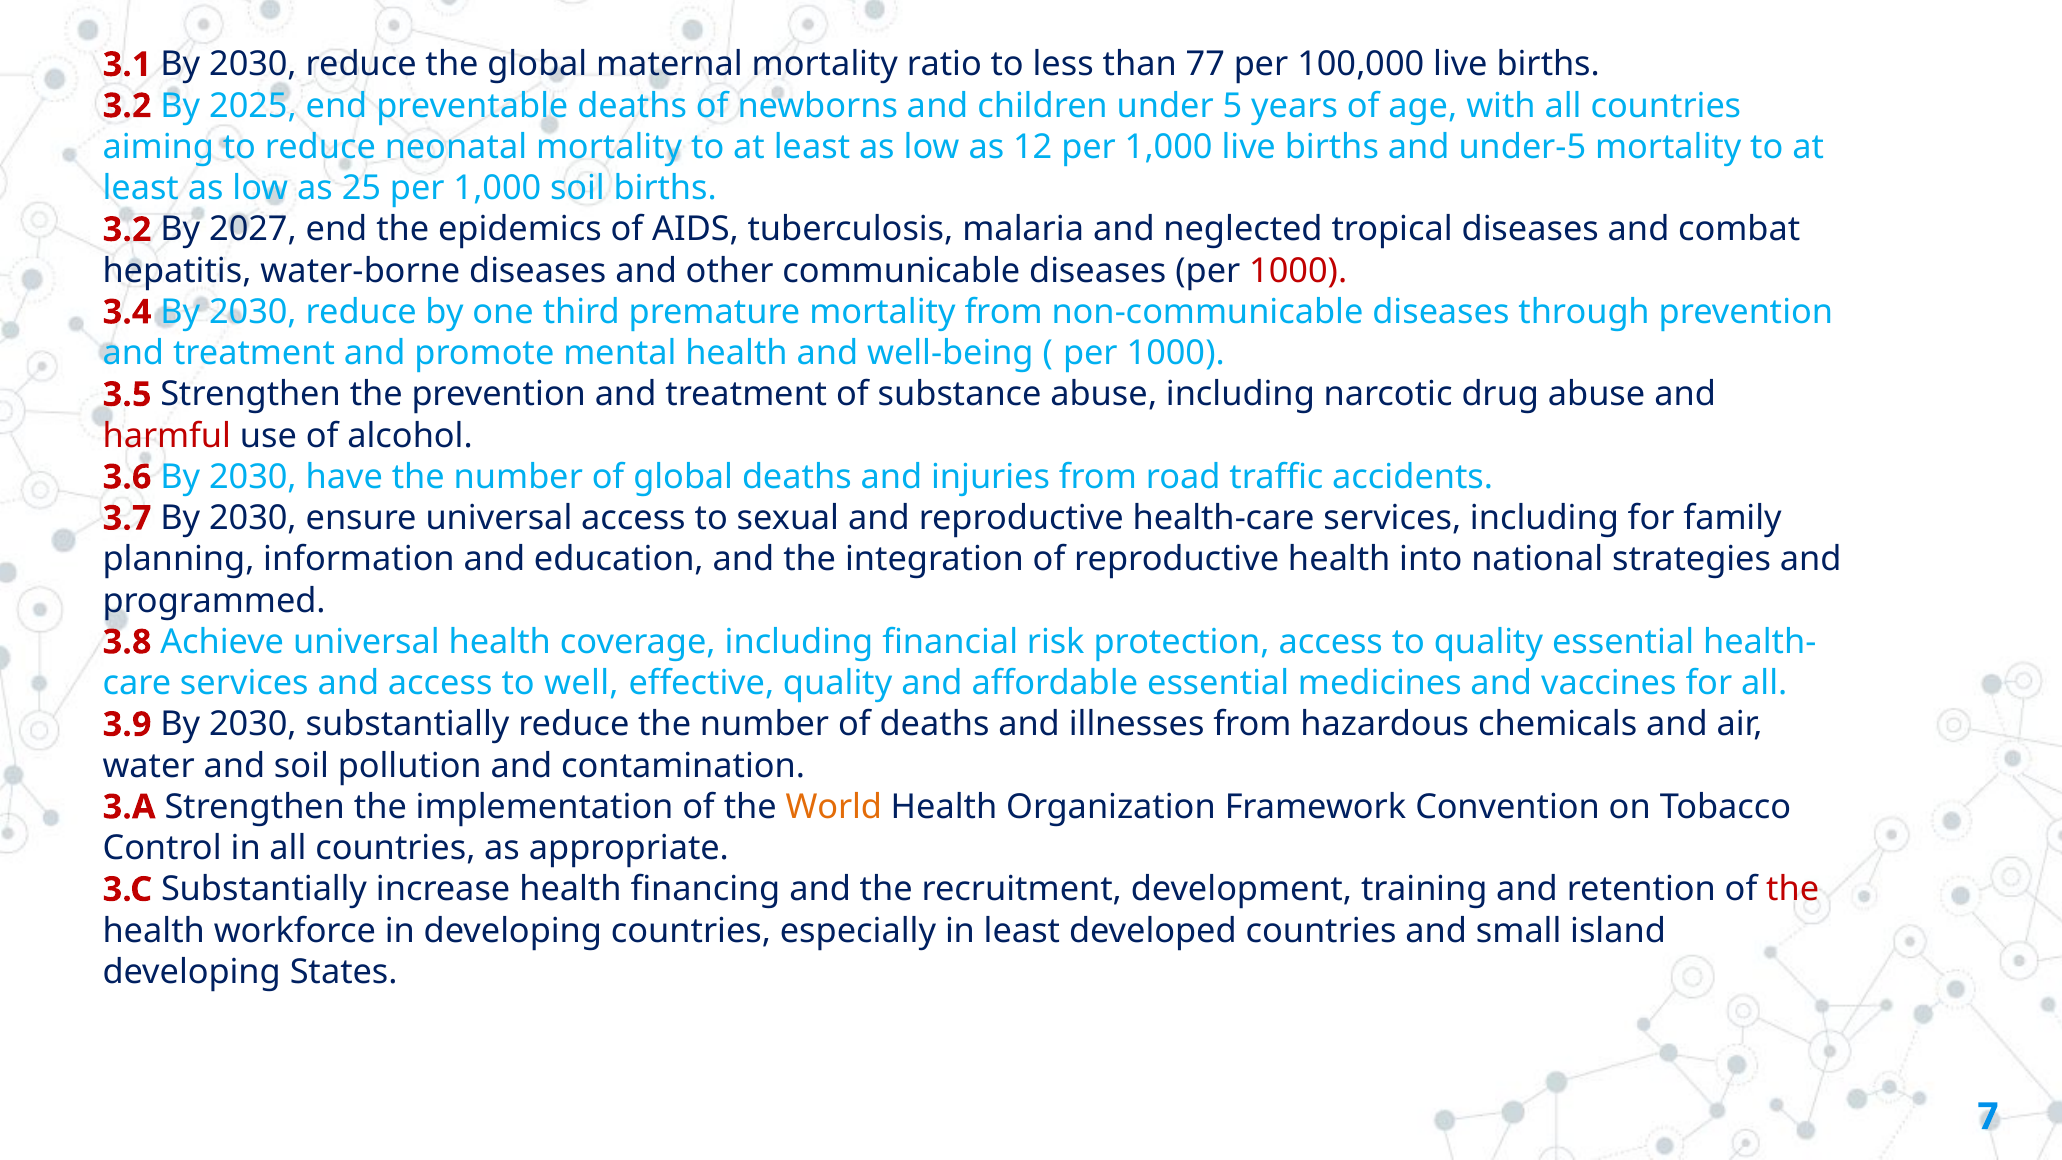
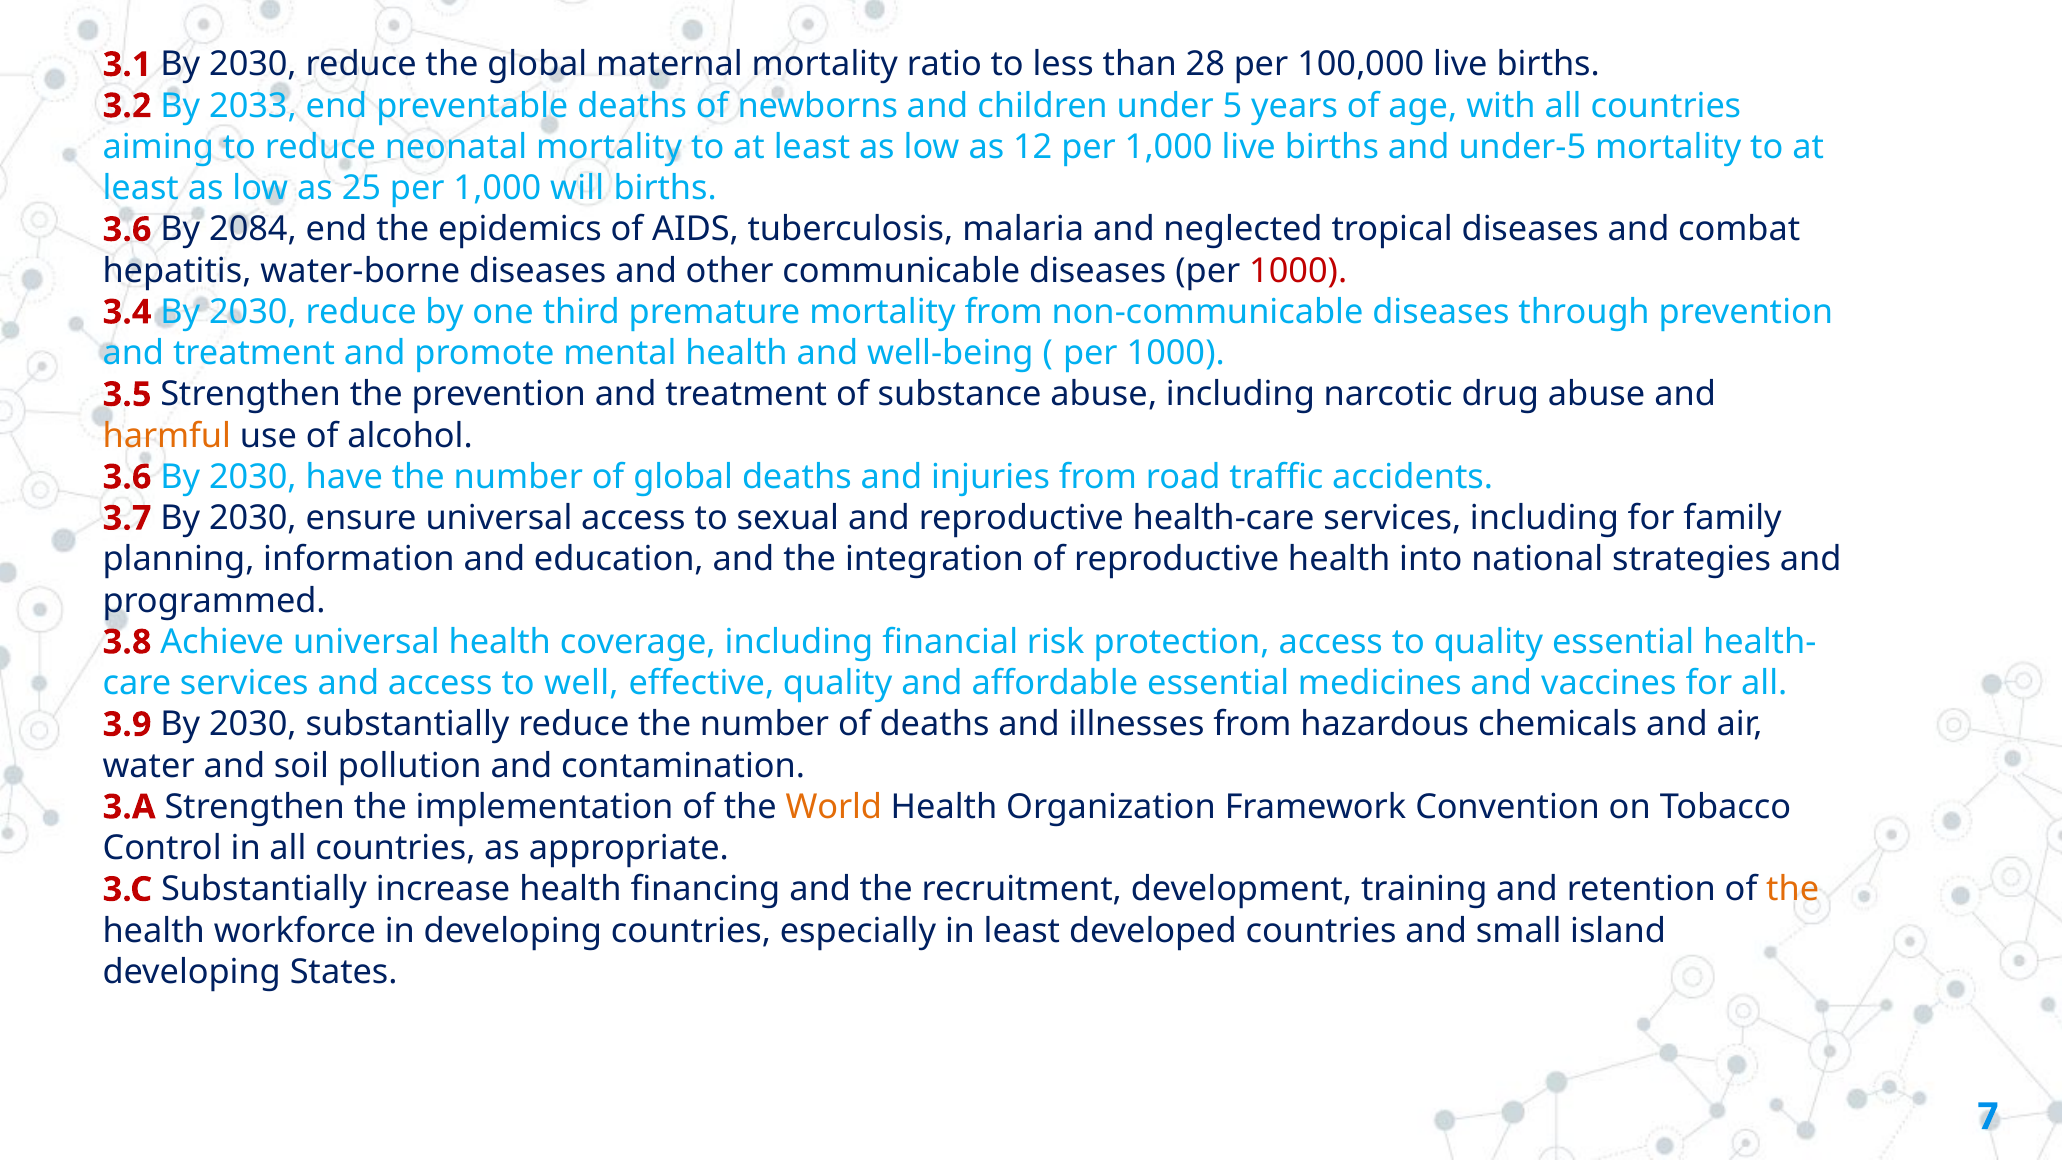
77: 77 -> 28
2025: 2025 -> 2033
1,000 soil: soil -> will
3.2 at (127, 230): 3.2 -> 3.6
2027: 2027 -> 2084
harmful colour: red -> orange
the at (1793, 889) colour: red -> orange
